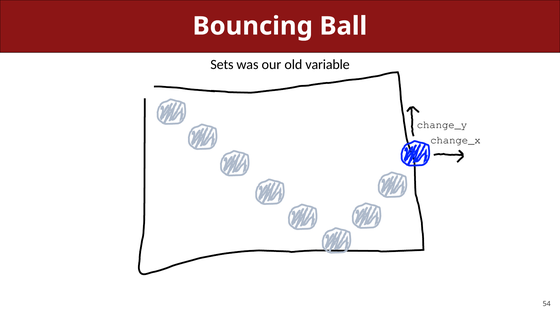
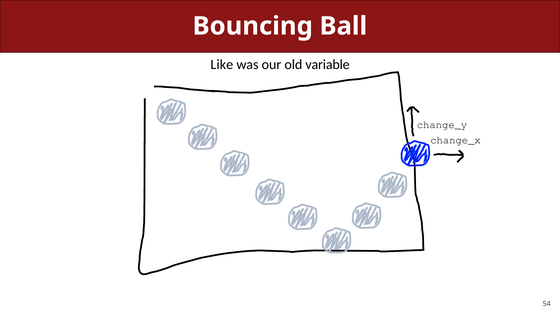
Sets: Sets -> Like
